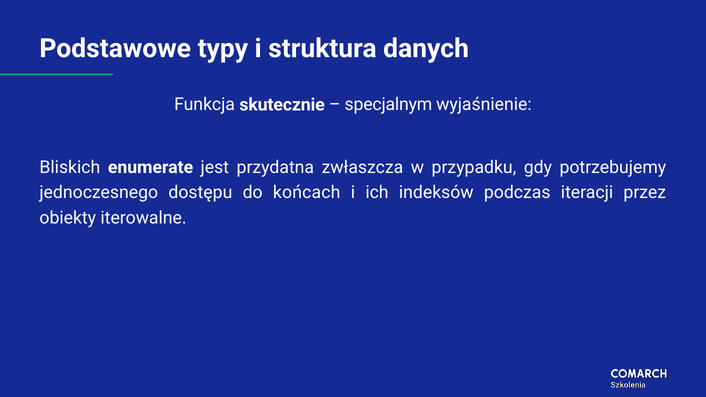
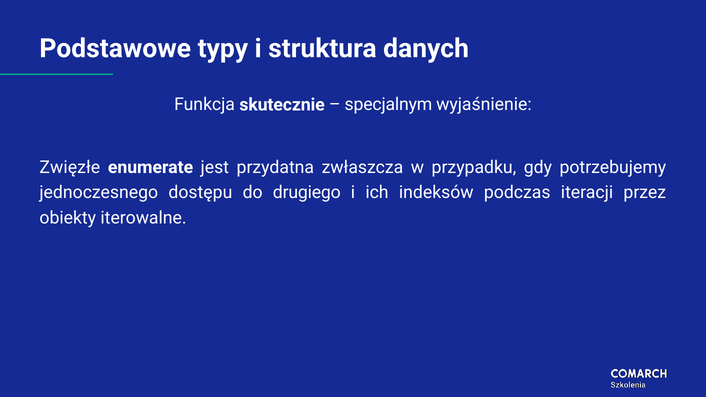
Bliskich: Bliskich -> Zwięzłe
końcach: końcach -> drugiego
